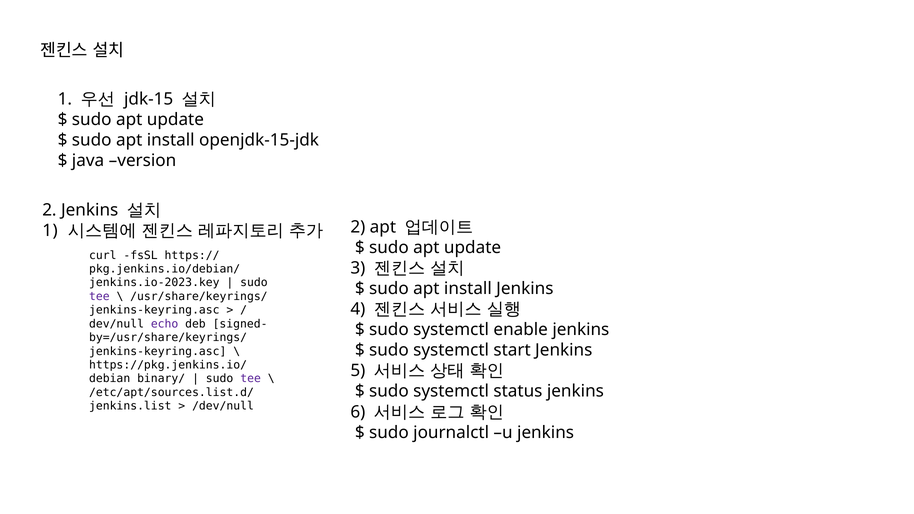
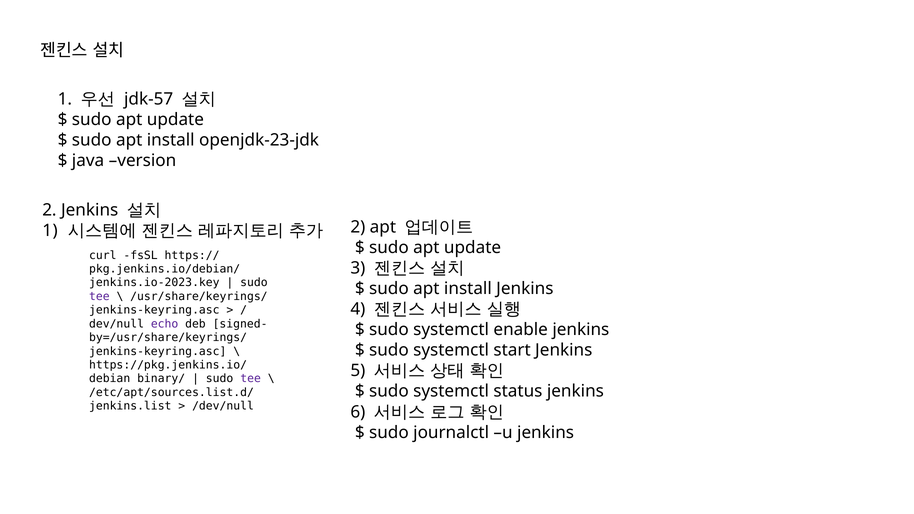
jdk-15: jdk-15 -> jdk-57
openjdk-15-jdk: openjdk-15-jdk -> openjdk-23-jdk
